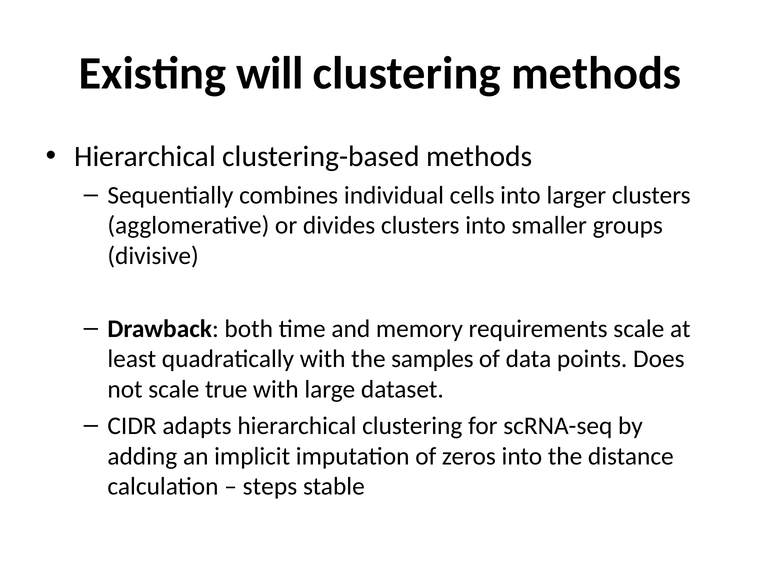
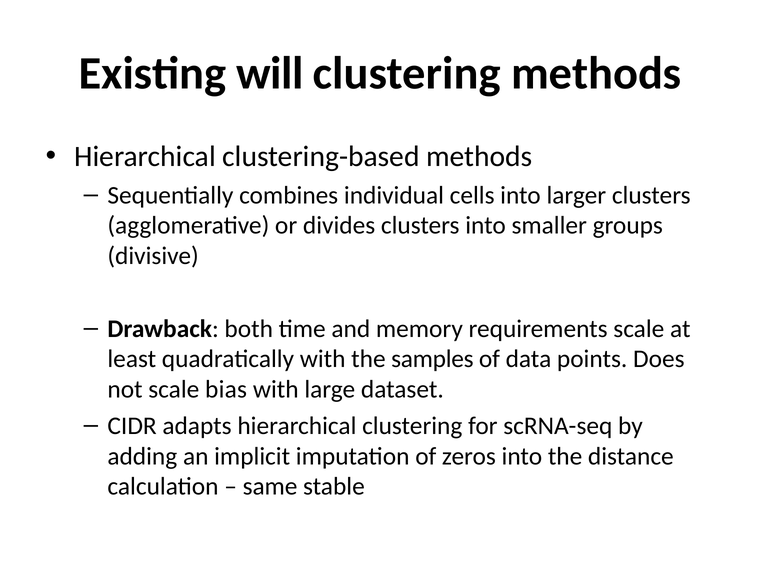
true: true -> bias
steps: steps -> same
